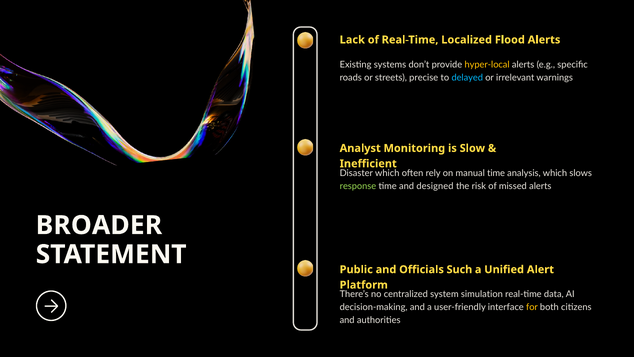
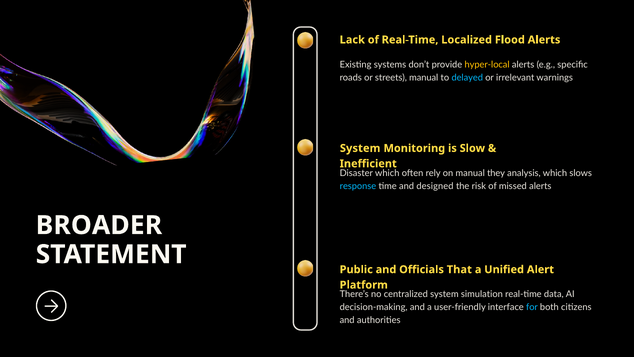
streets precise: precise -> manual
Analyst at (360, 148): Analyst -> System
manual time: time -> they
response colour: light green -> light blue
Such: Such -> That
for colour: yellow -> light blue
